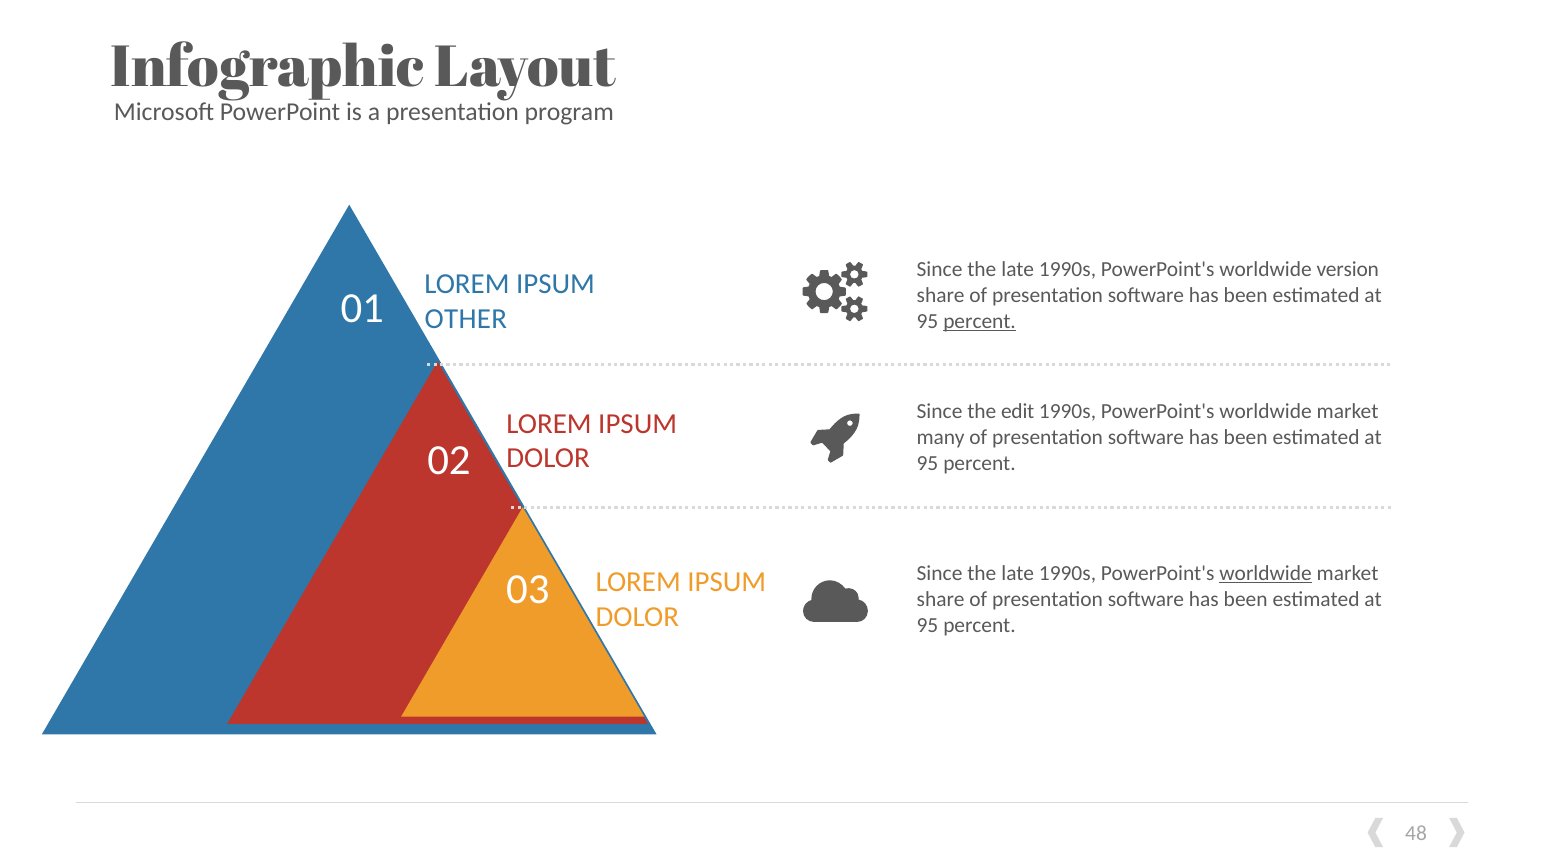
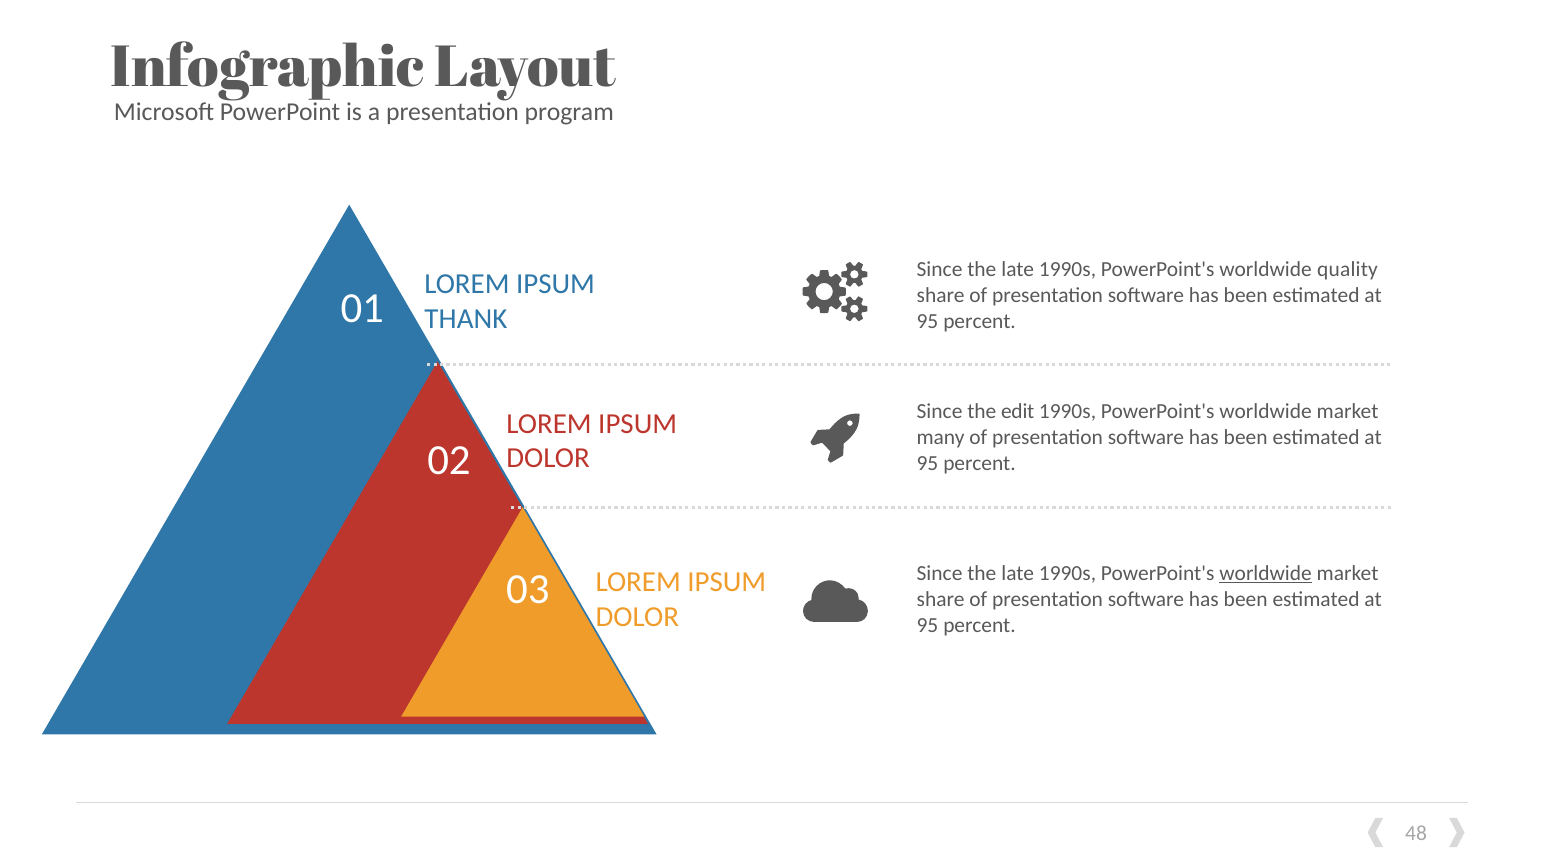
version: version -> quality
OTHER: OTHER -> THANK
percent at (980, 321) underline: present -> none
